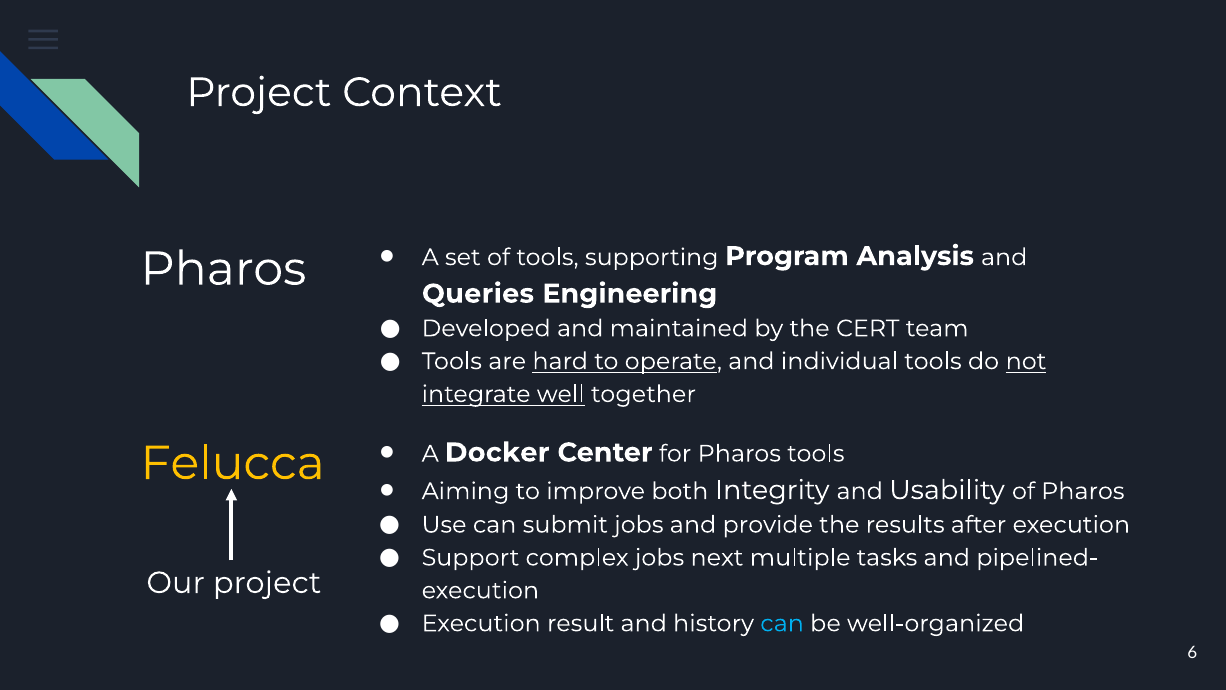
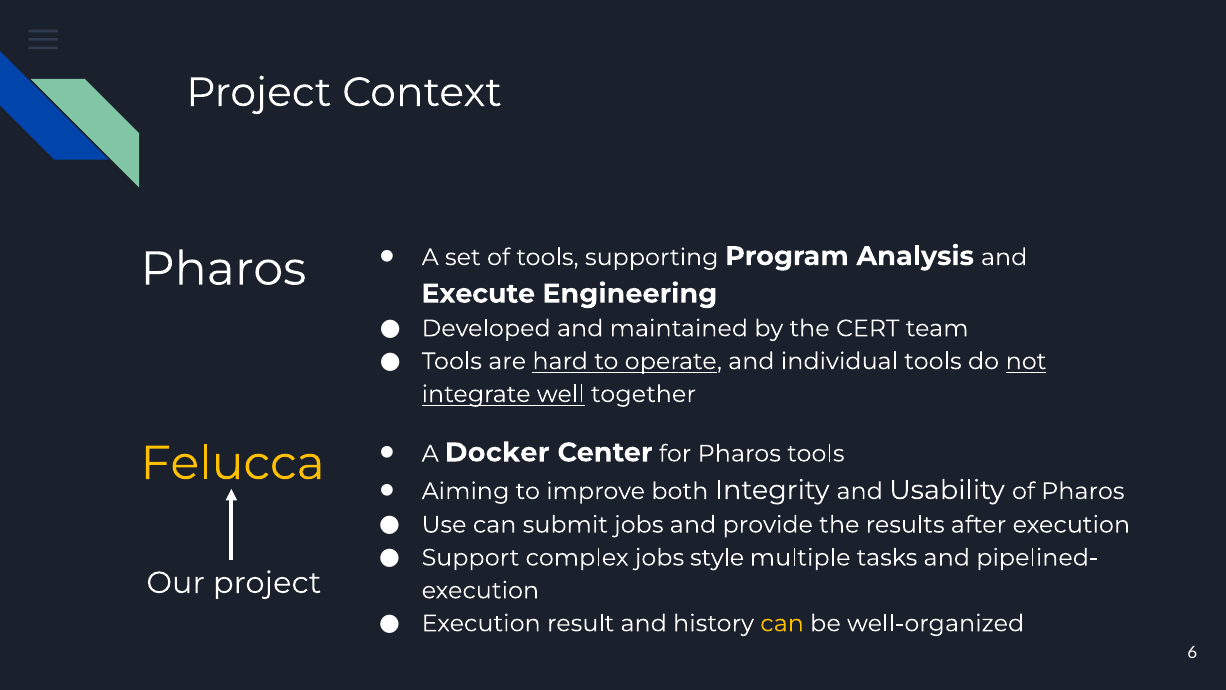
Queries: Queries -> Execute
next: next -> style
can at (782, 623) colour: light blue -> yellow
